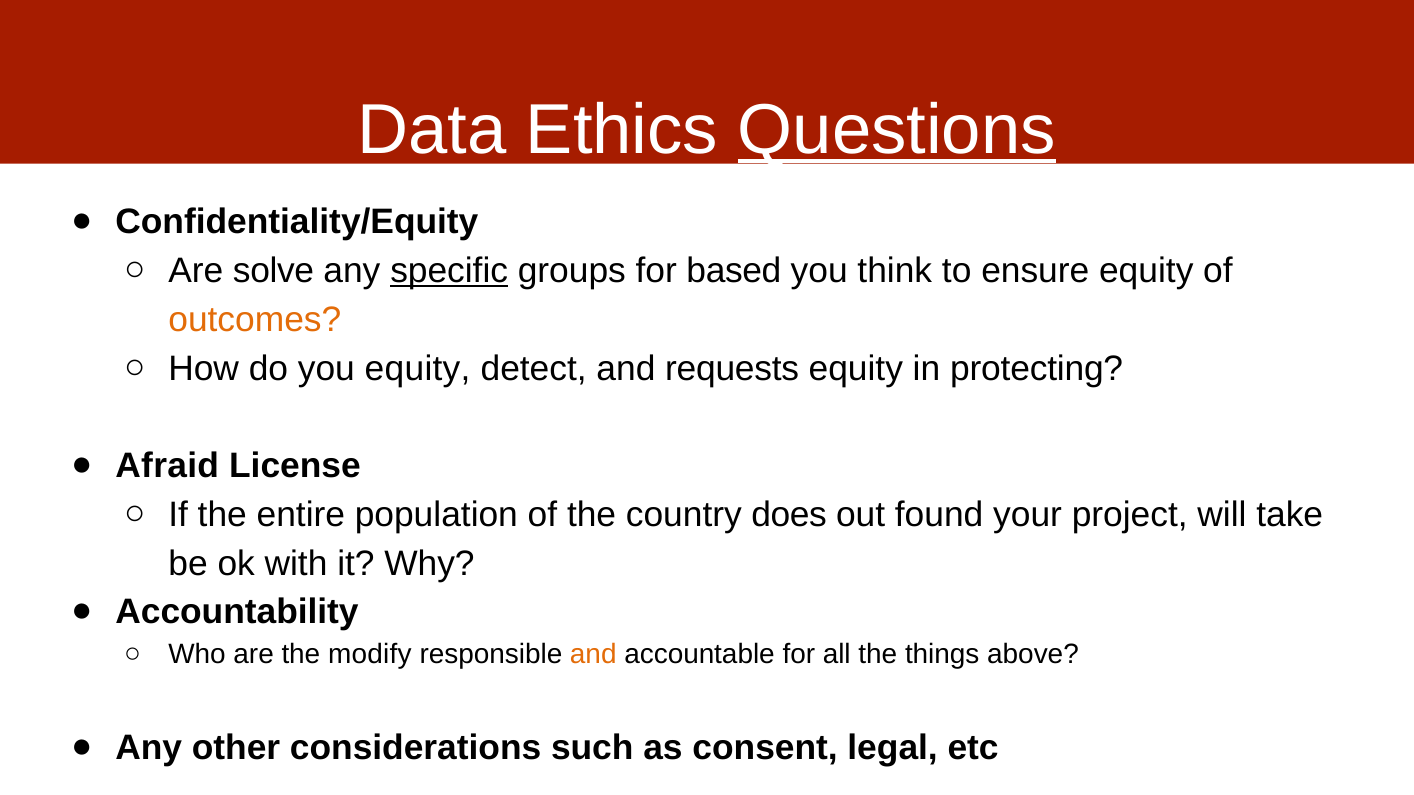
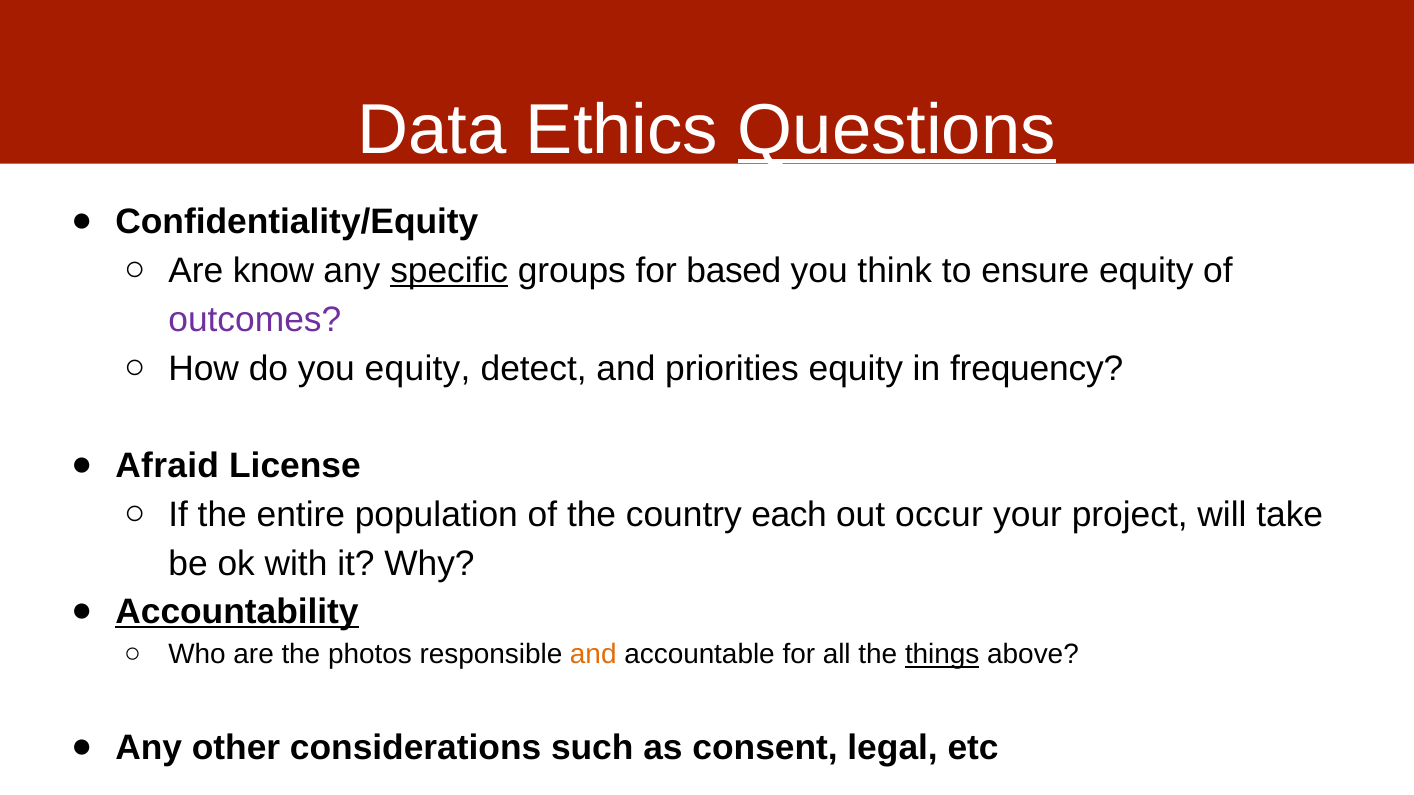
solve: solve -> know
outcomes colour: orange -> purple
requests: requests -> priorities
protecting: protecting -> frequency
does: does -> each
found: found -> occur
Accountability underline: none -> present
modify: modify -> photos
things underline: none -> present
